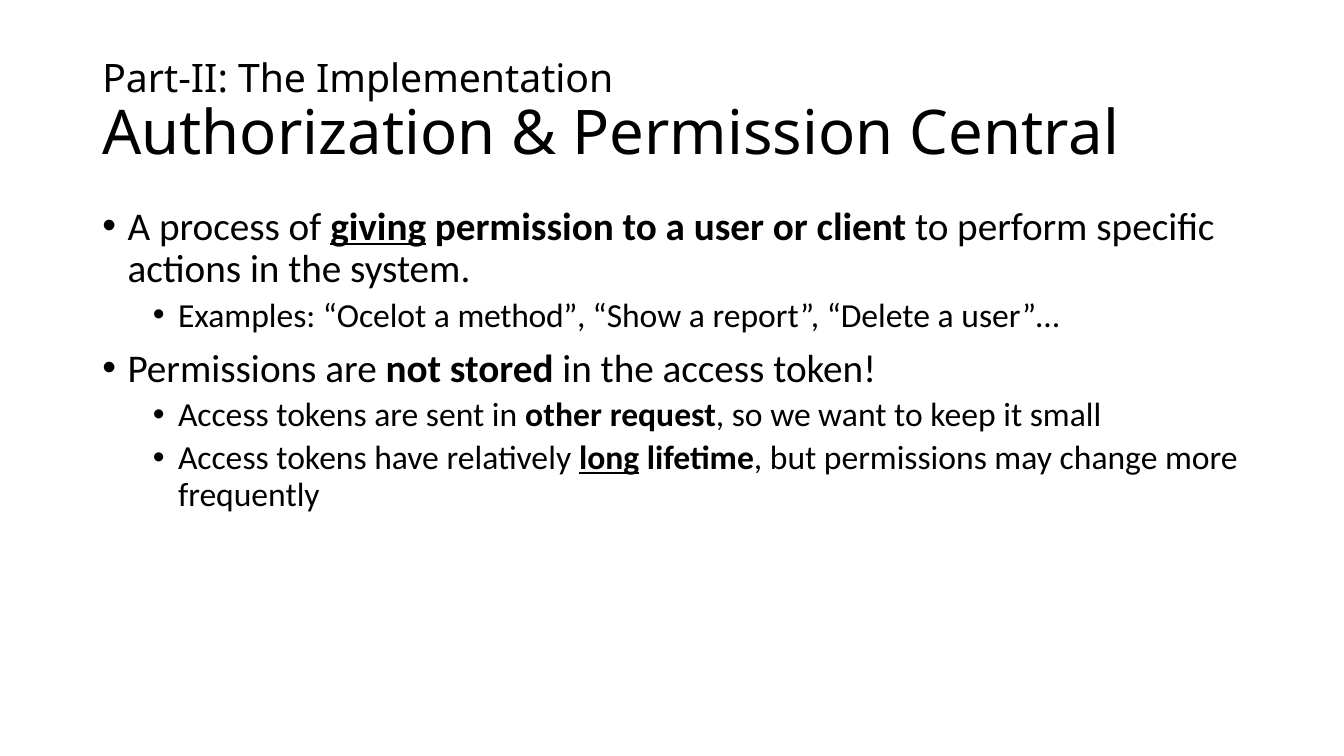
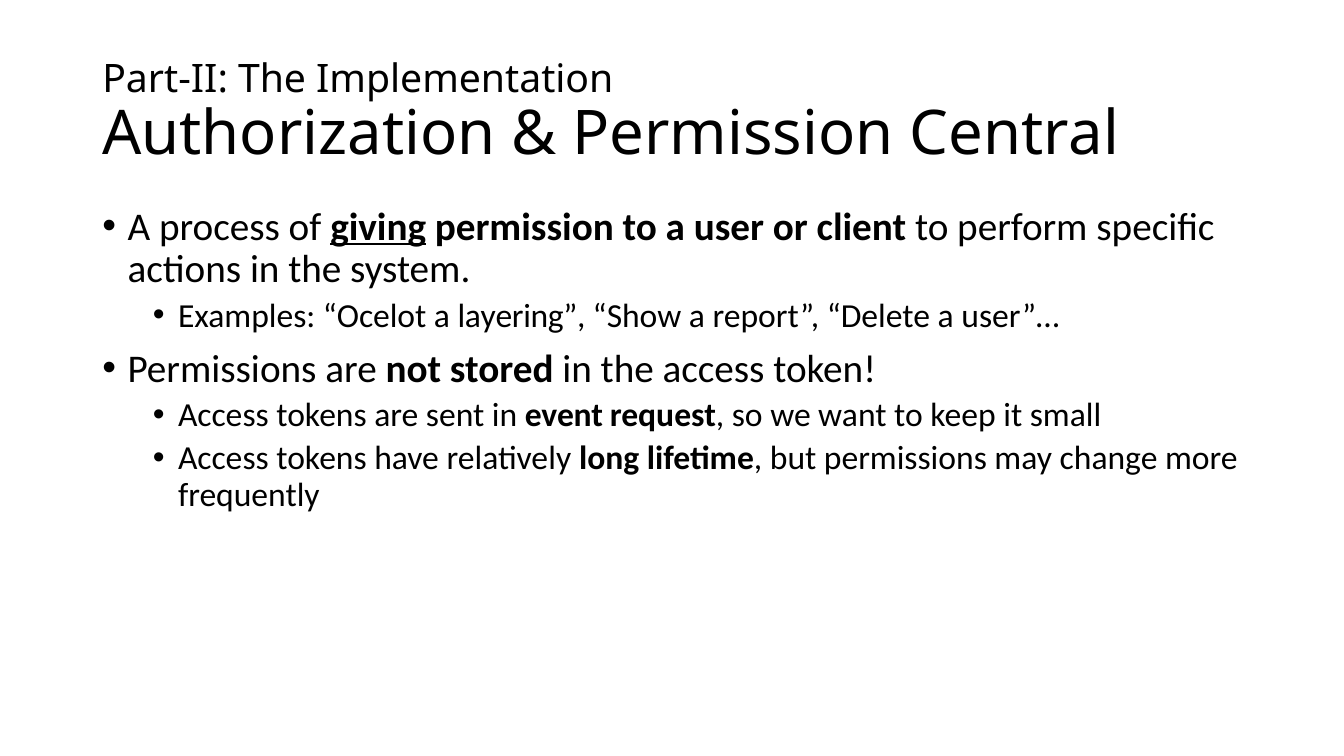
method: method -> layering
other: other -> event
long underline: present -> none
